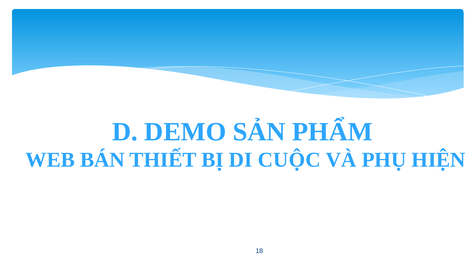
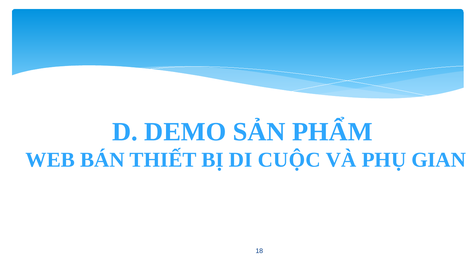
HIỆN: HIỆN -> GIAN
